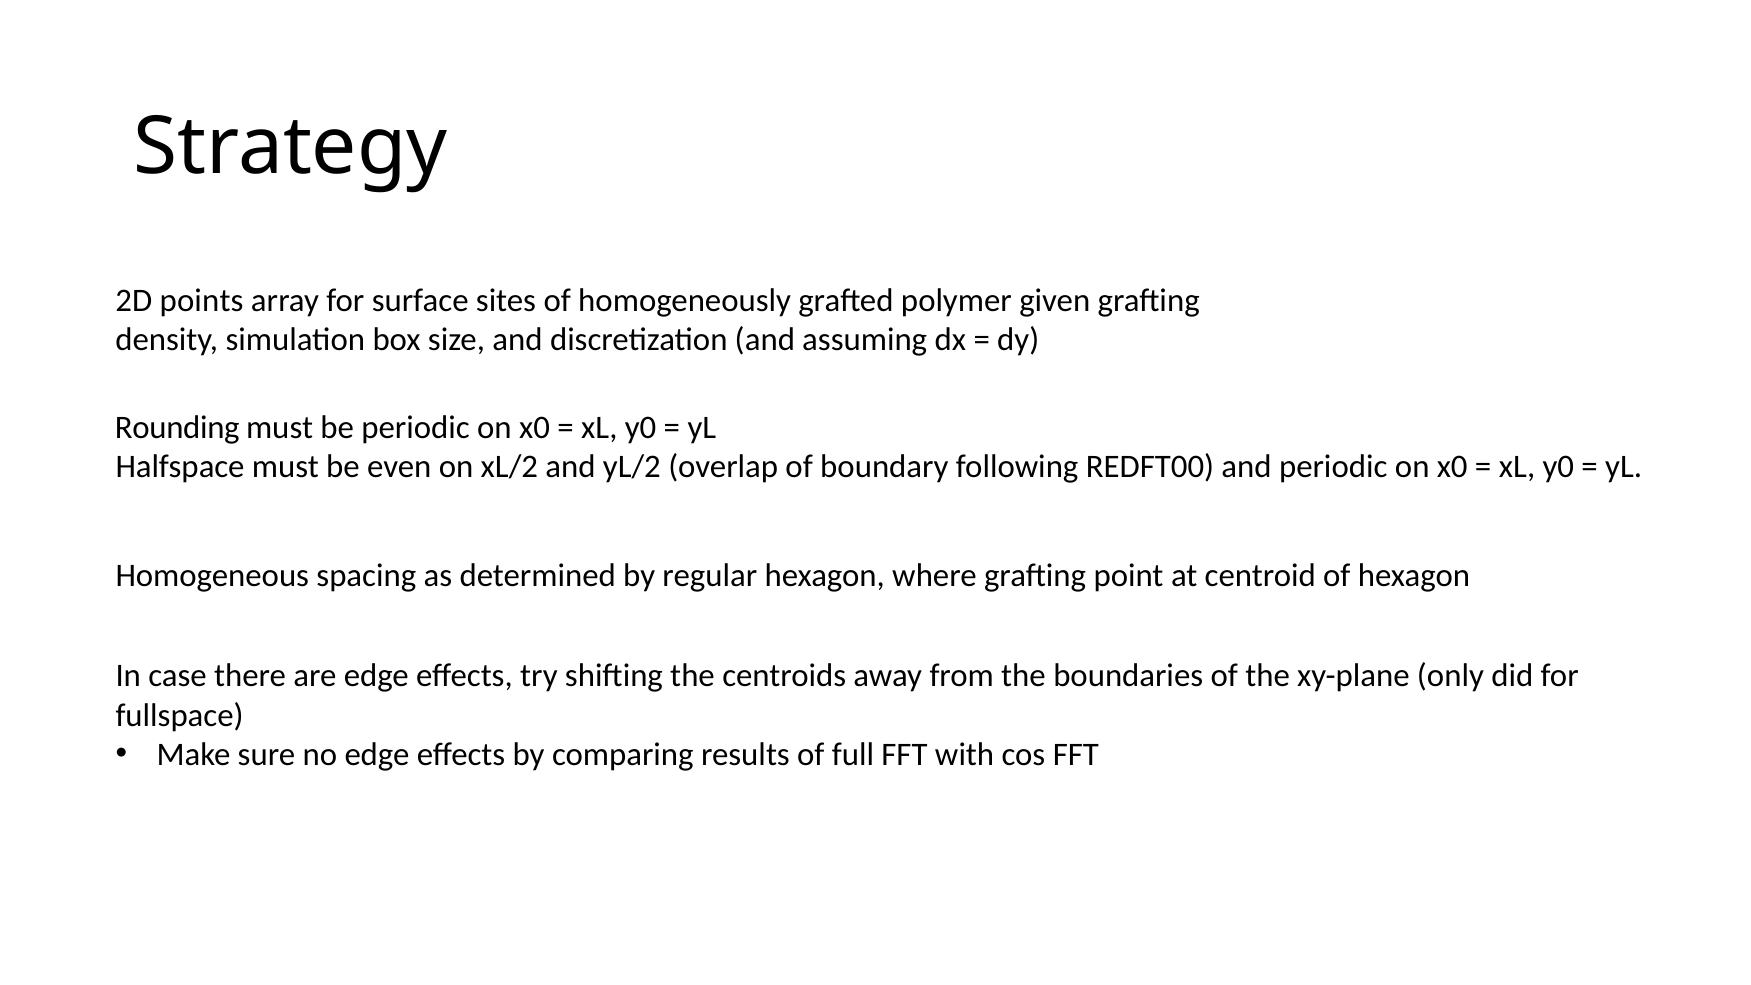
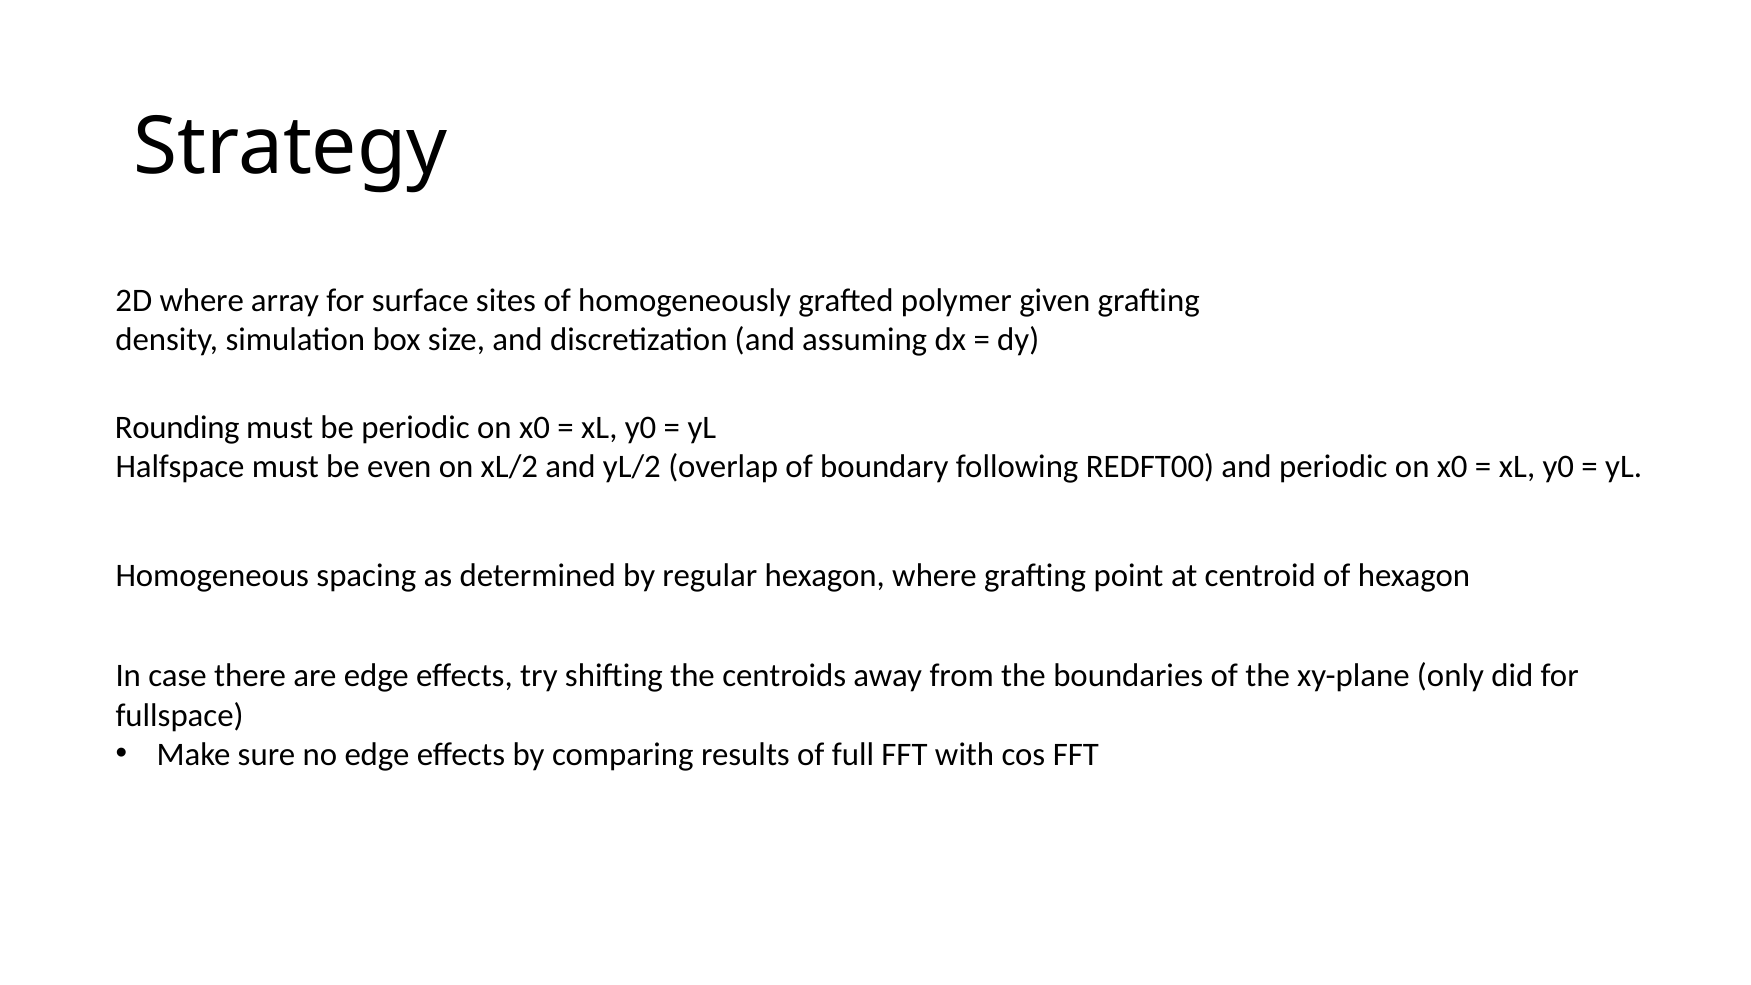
2D points: points -> where
